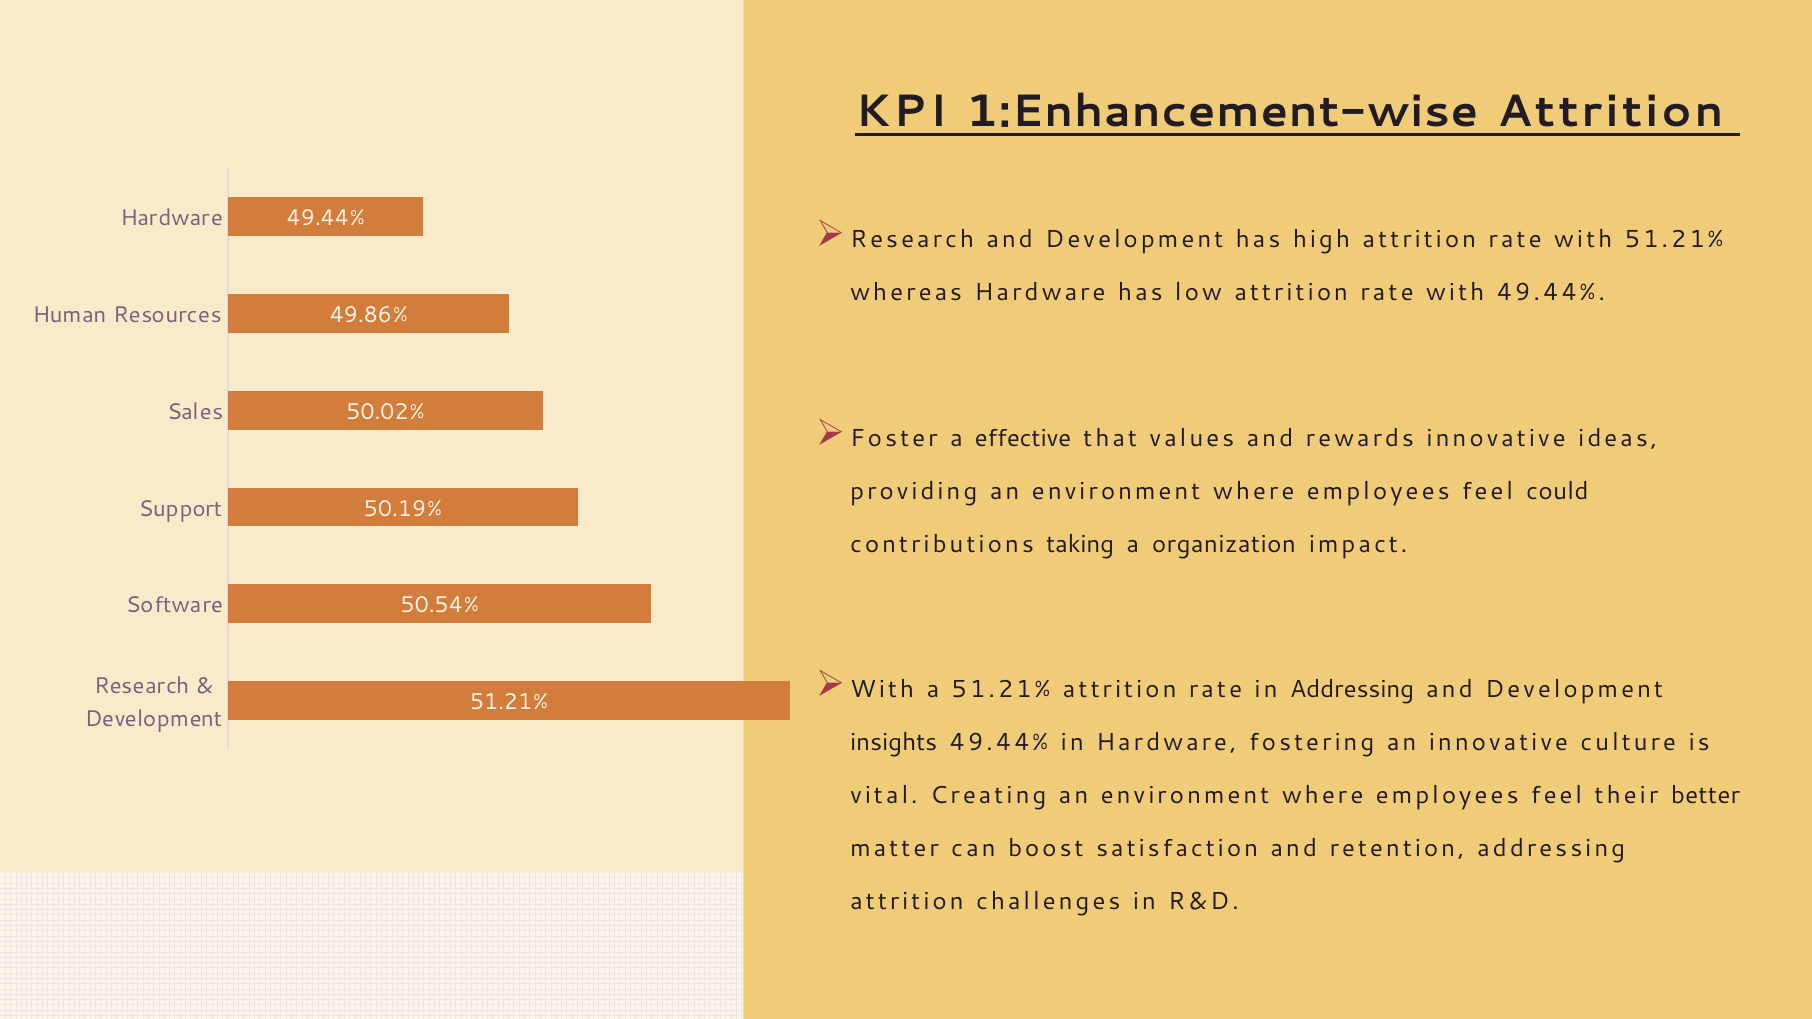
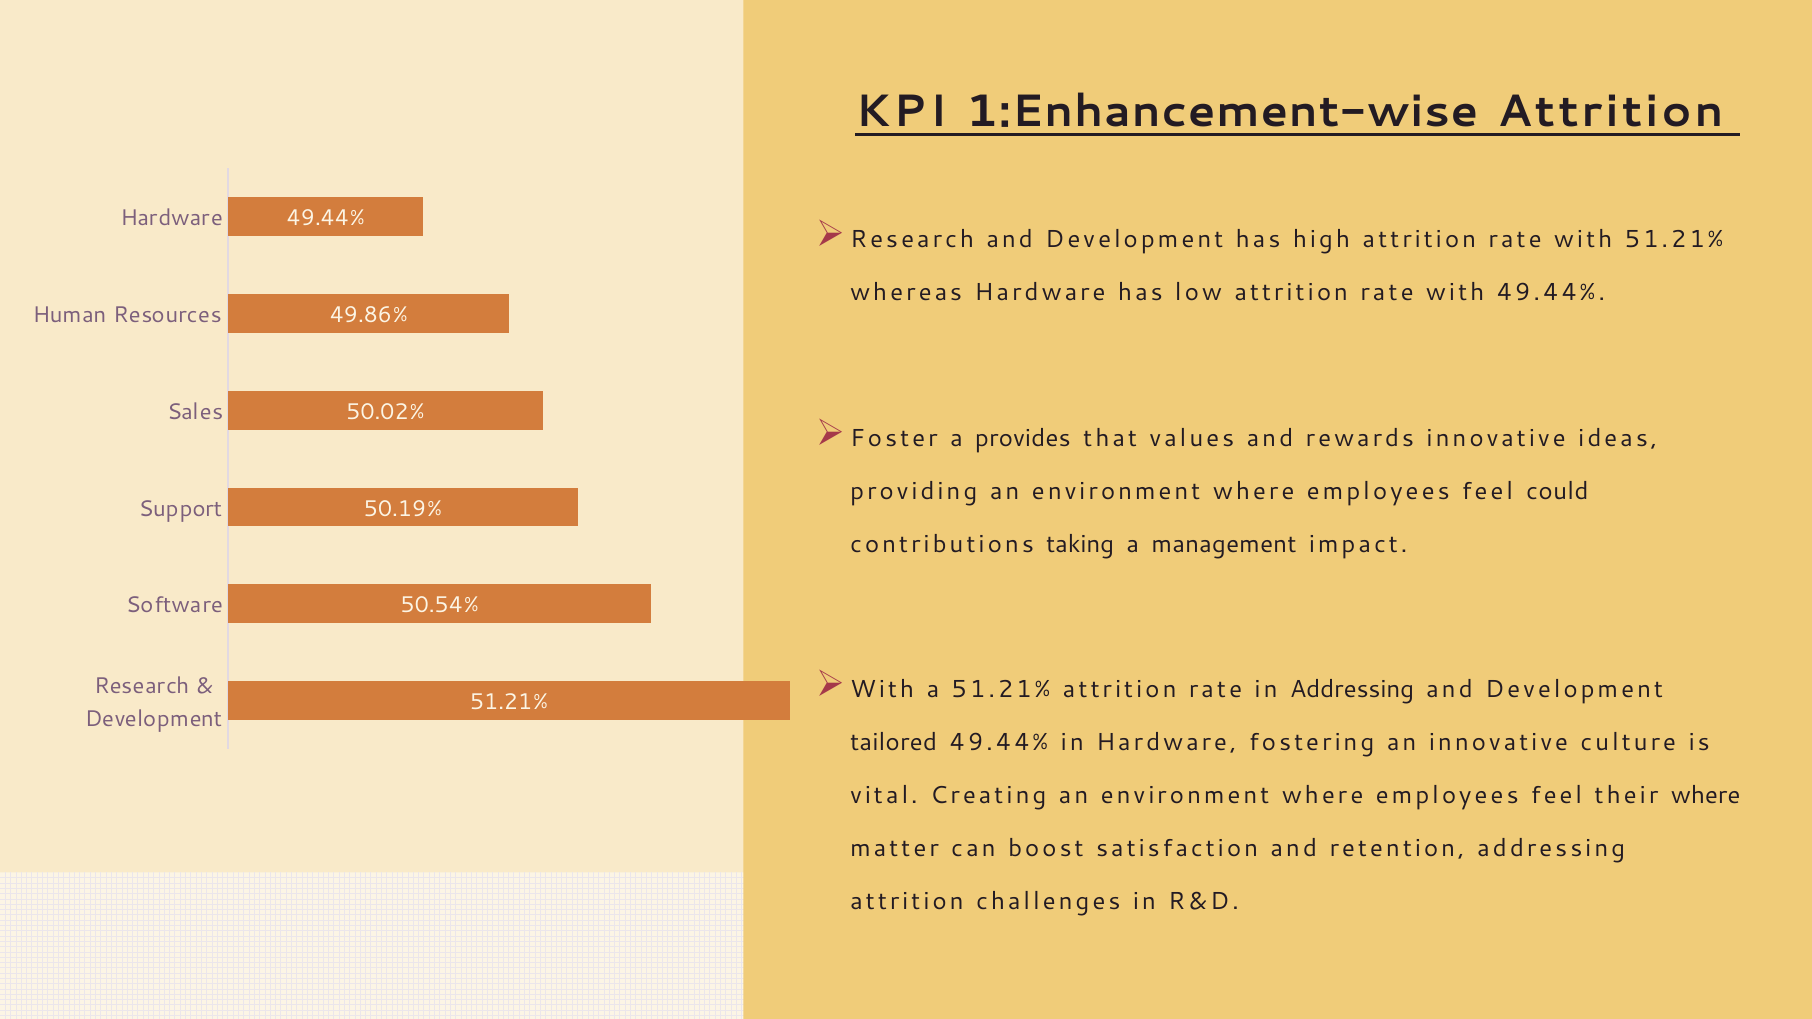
effective: effective -> provides
organization: organization -> management
insights: insights -> tailored
their better: better -> where
